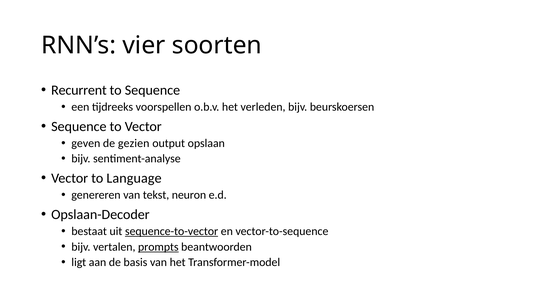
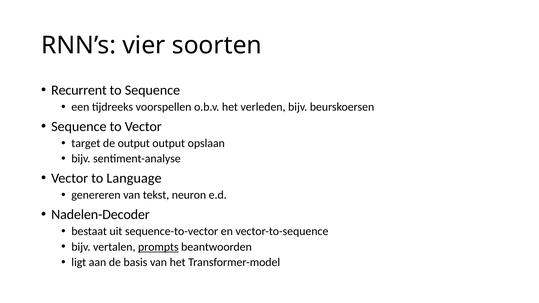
geven: geven -> target
de gezien: gezien -> output
Opslaan-Decoder: Opslaan-Decoder -> Nadelen-Decoder
sequence-to-vector underline: present -> none
